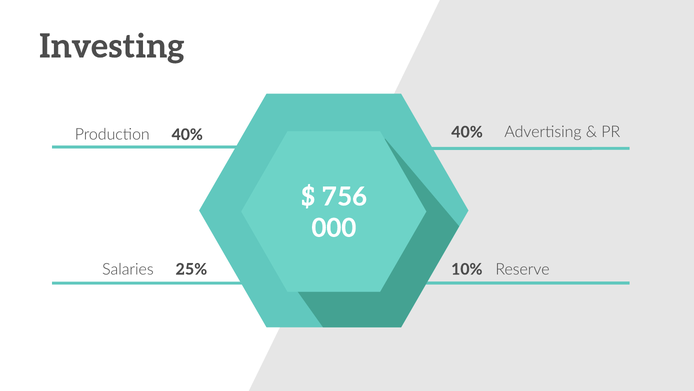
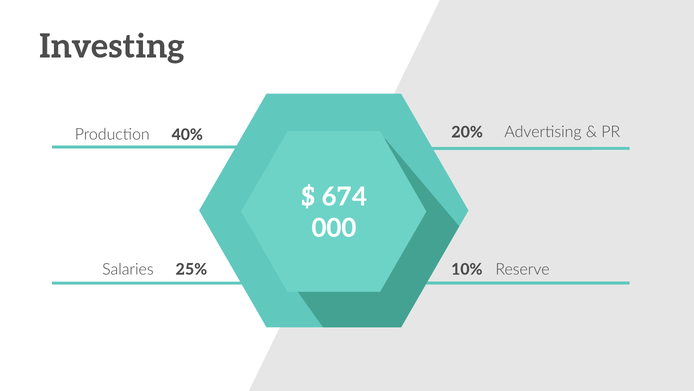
40% at (467, 132): 40% -> 20%
756: 756 -> 674
